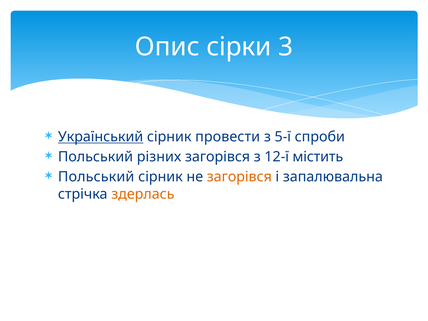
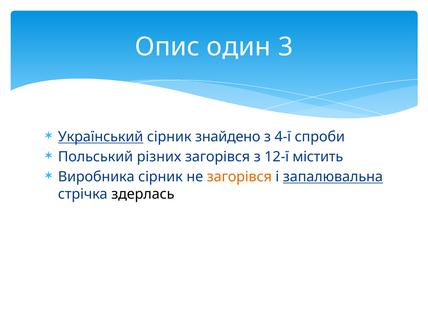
сірки: сірки -> один
провести: провести -> знайдено
5-ї: 5-ї -> 4-ї
Польський at (96, 177): Польський -> Виробника
запалювальна underline: none -> present
здерлась colour: orange -> black
